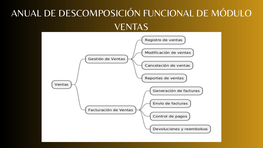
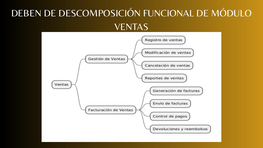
ANUAL: ANUAL -> DEBEN
